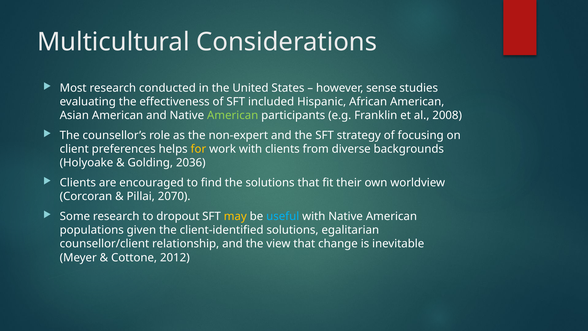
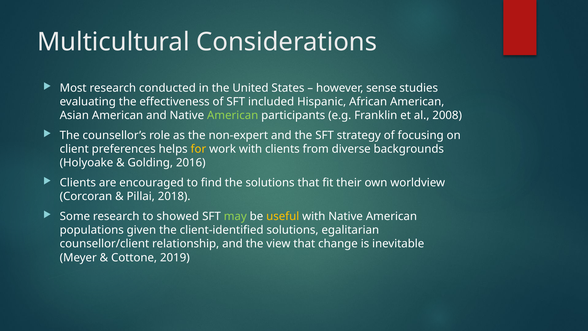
2036: 2036 -> 2016
2070: 2070 -> 2018
dropout: dropout -> showed
may colour: yellow -> light green
useful colour: light blue -> yellow
2012: 2012 -> 2019
